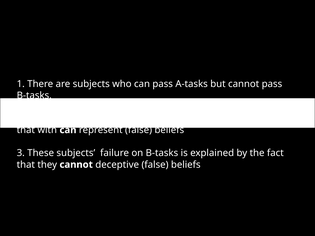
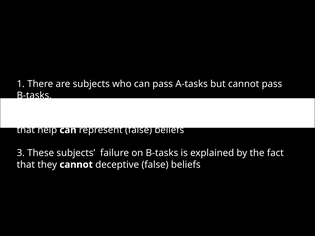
with: with -> help
